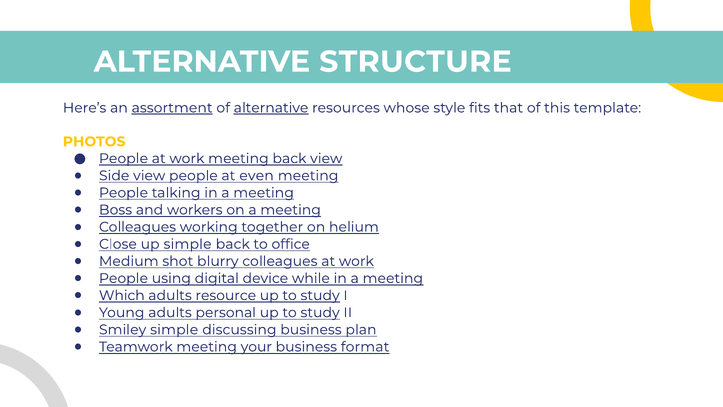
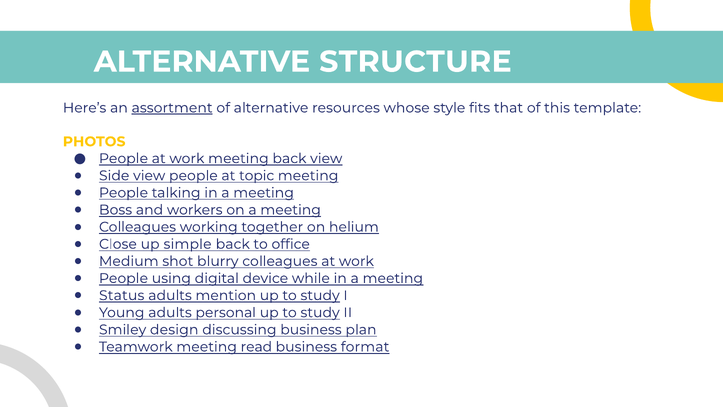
alternative at (271, 108) underline: present -> none
even: even -> topic
Which: Which -> Status
resource: resource -> mention
Smiley simple: simple -> design
your: your -> read
